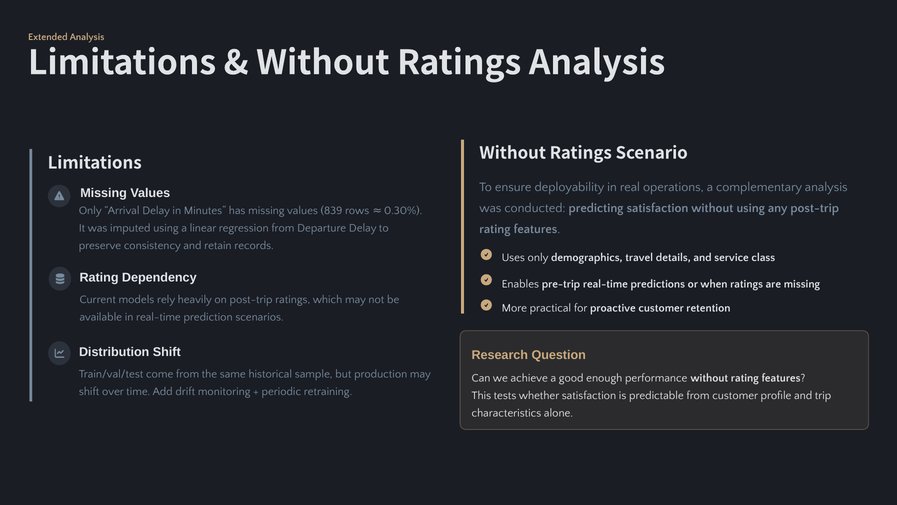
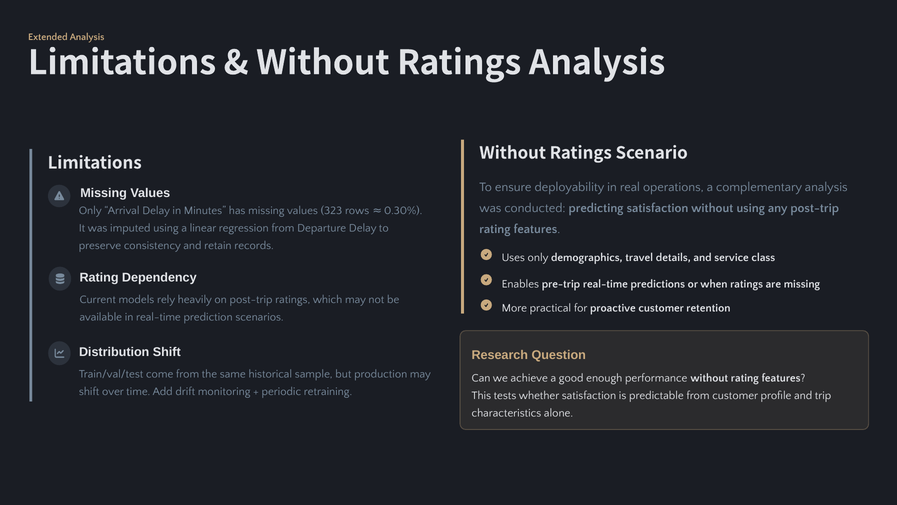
839: 839 -> 323
